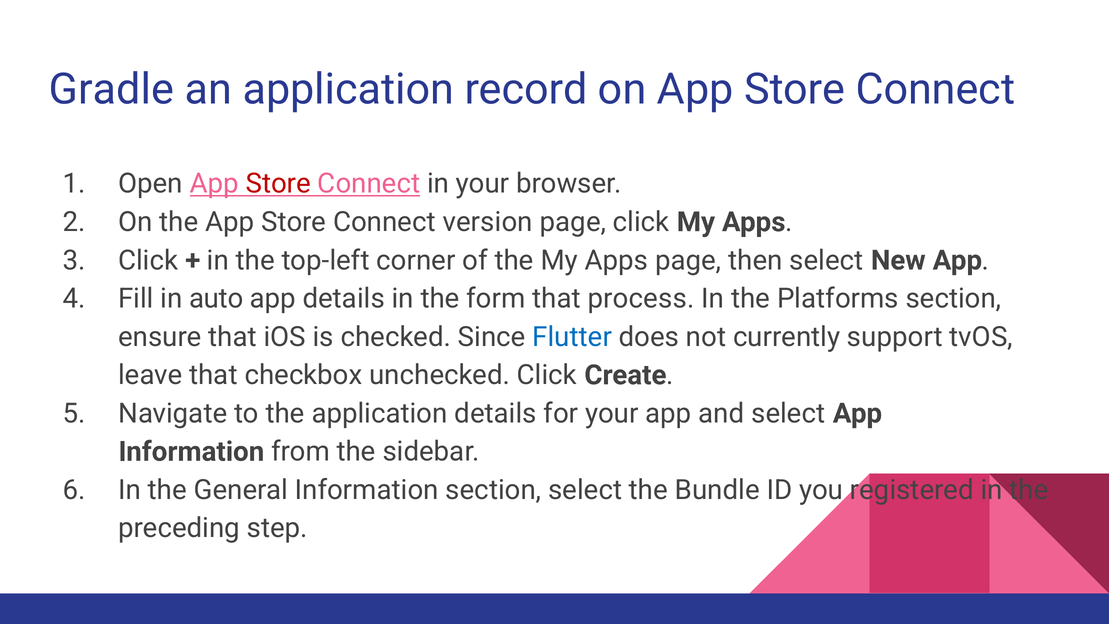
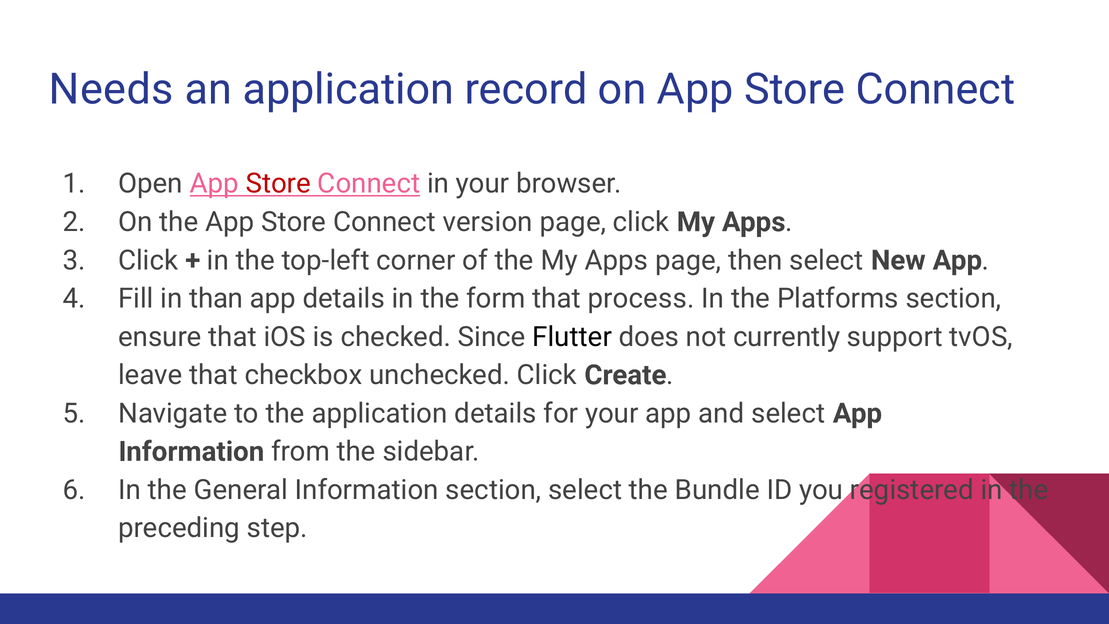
Gradle: Gradle -> Needs
auto: auto -> than
Flutter colour: blue -> black
